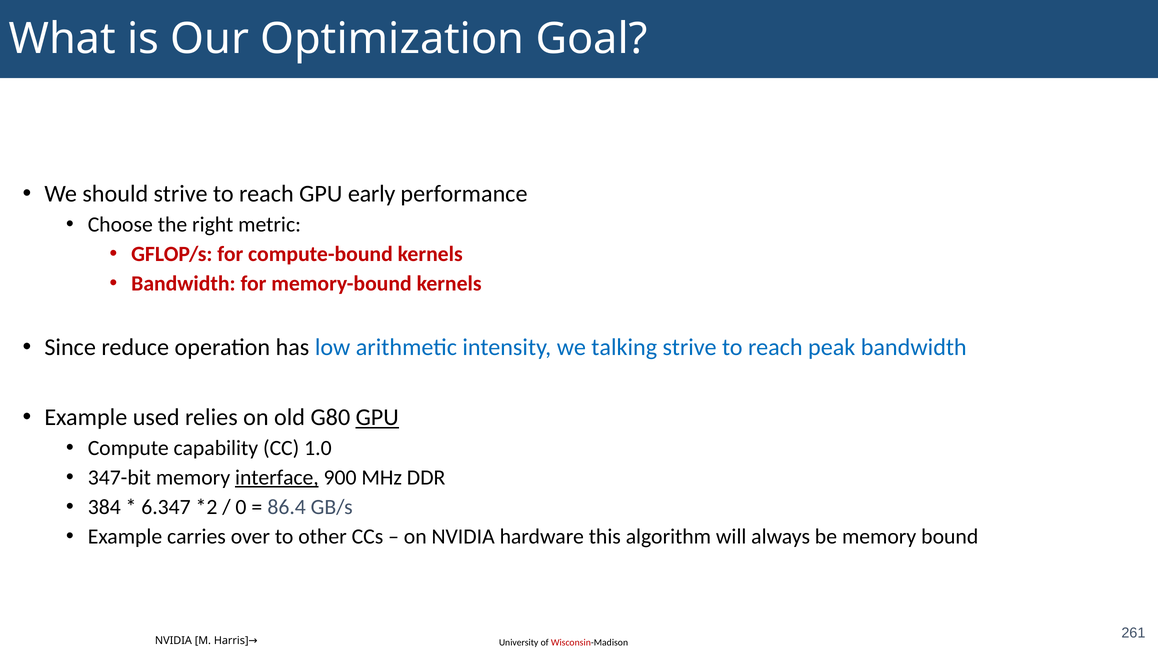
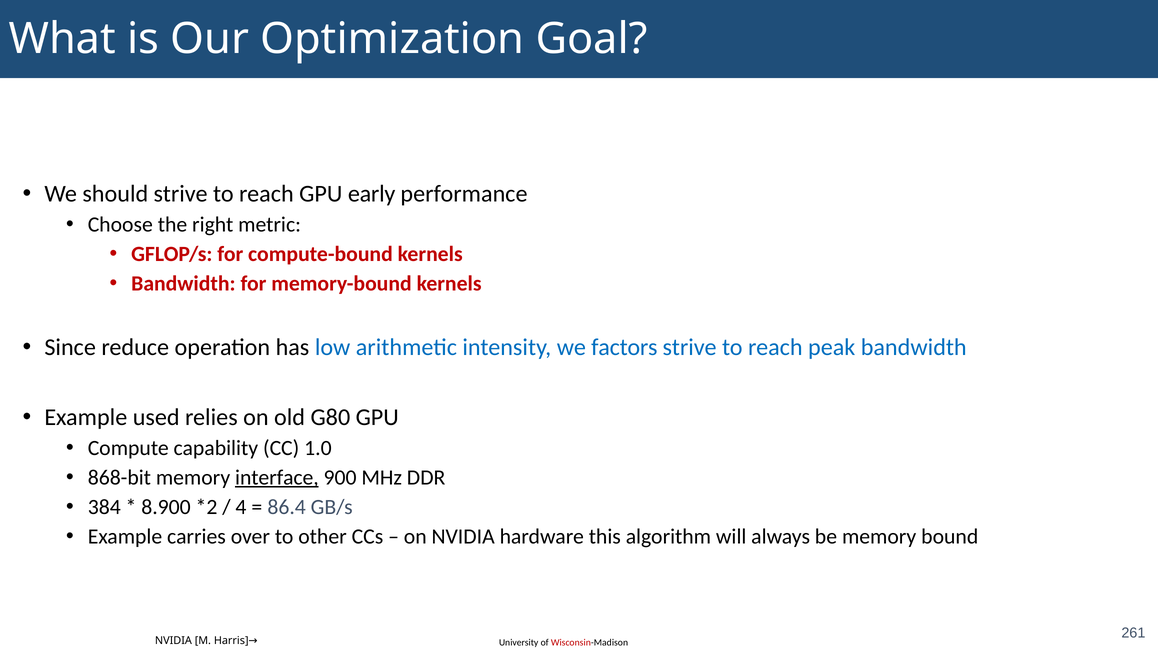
talking: talking -> factors
GPU at (377, 418) underline: present -> none
347-bit: 347-bit -> 868-bit
6.347: 6.347 -> 8.900
0: 0 -> 4
